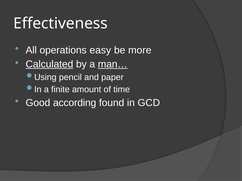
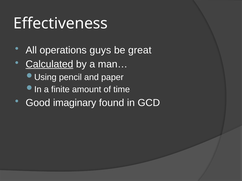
easy: easy -> guys
more: more -> great
man… underline: present -> none
according: according -> imaginary
